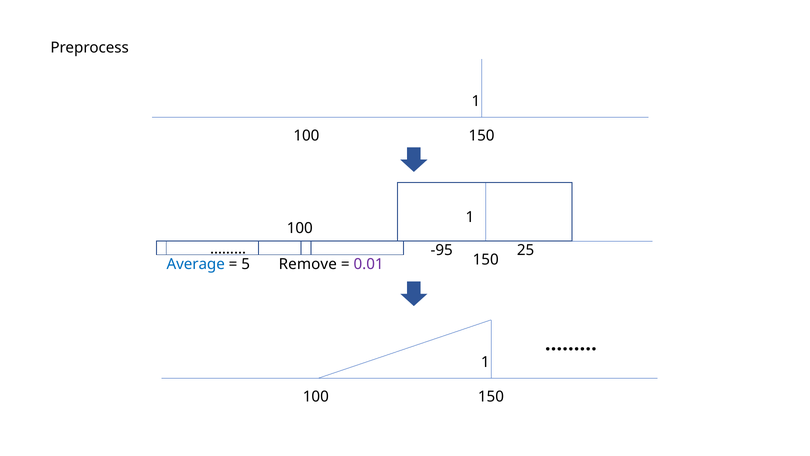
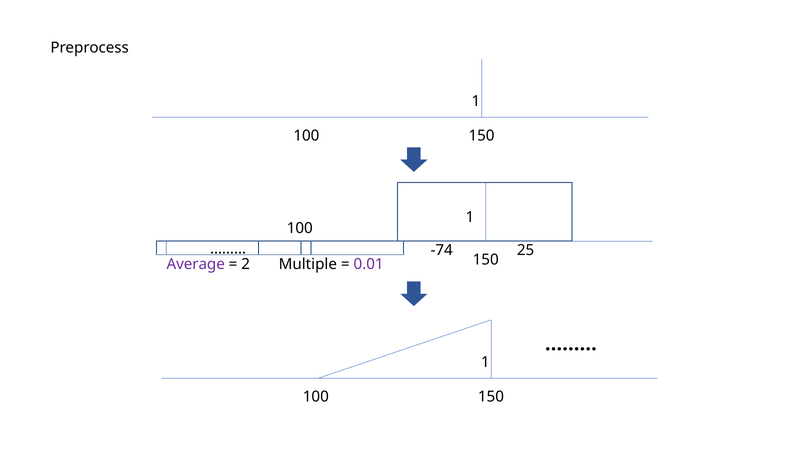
-95: -95 -> -74
Remove: Remove -> Multiple
Average colour: blue -> purple
5: 5 -> 2
